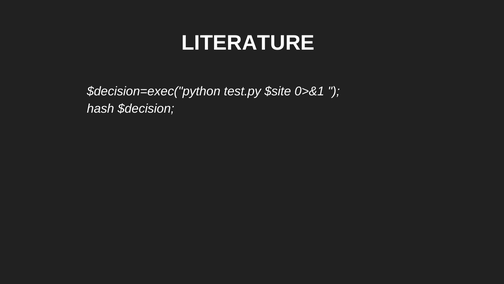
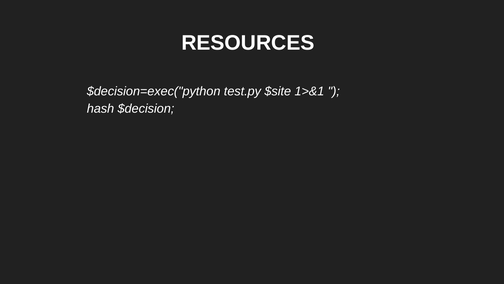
LITERATURE: LITERATURE -> RESOURCES
0>&1: 0>&1 -> 1>&1
